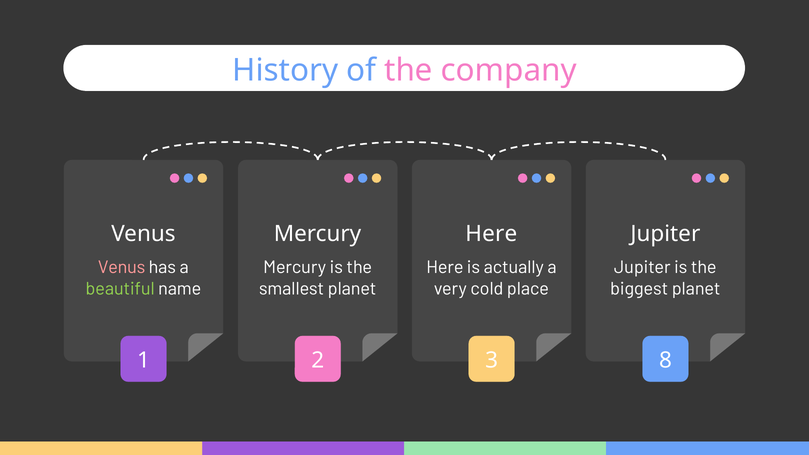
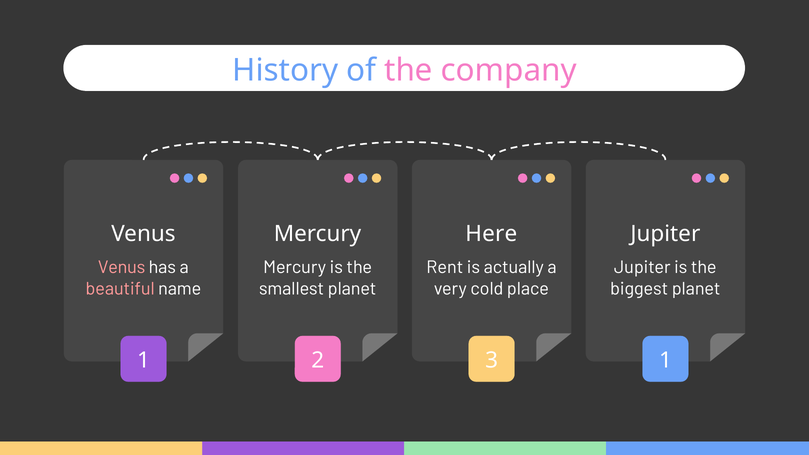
Here at (445, 267): Here -> Rent
beautiful colour: light green -> pink
3 8: 8 -> 1
